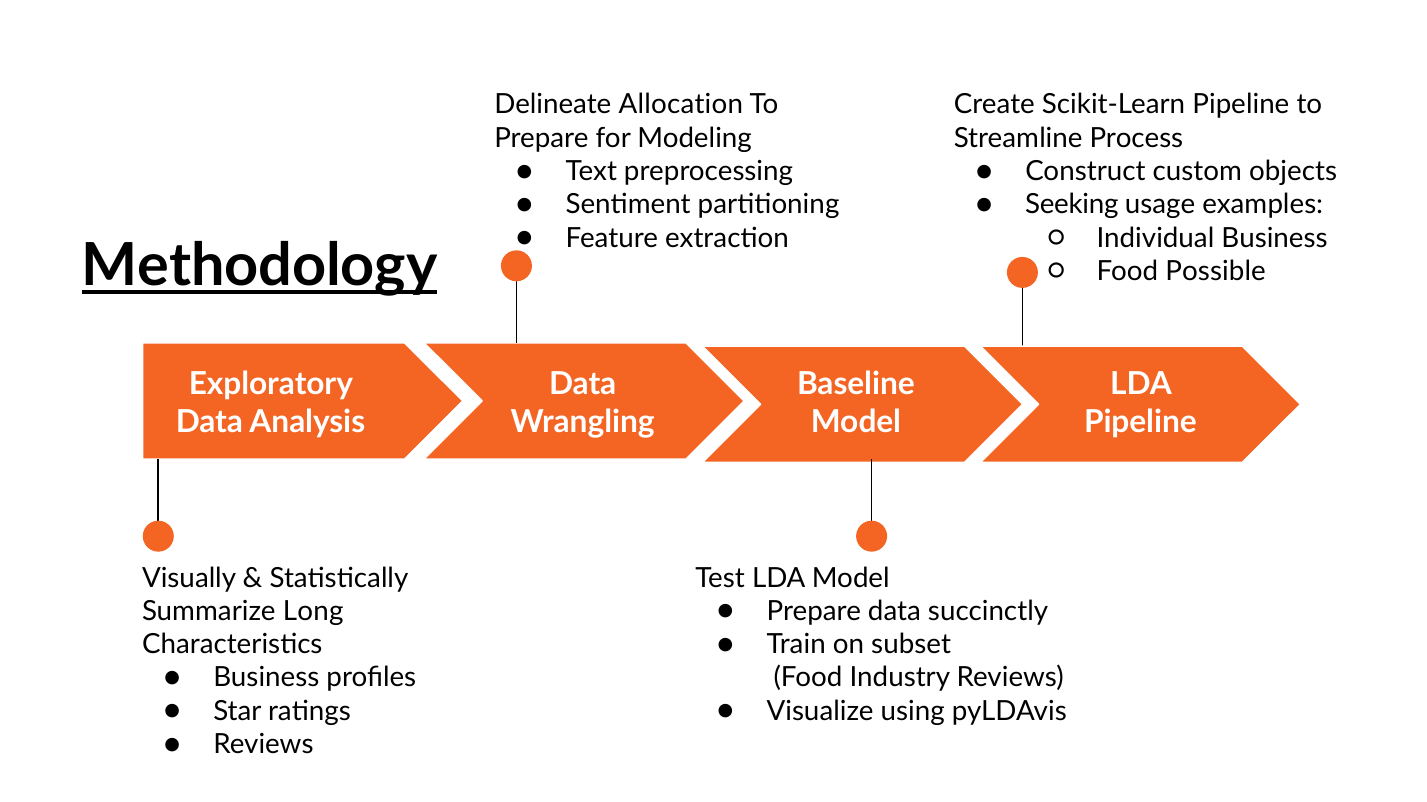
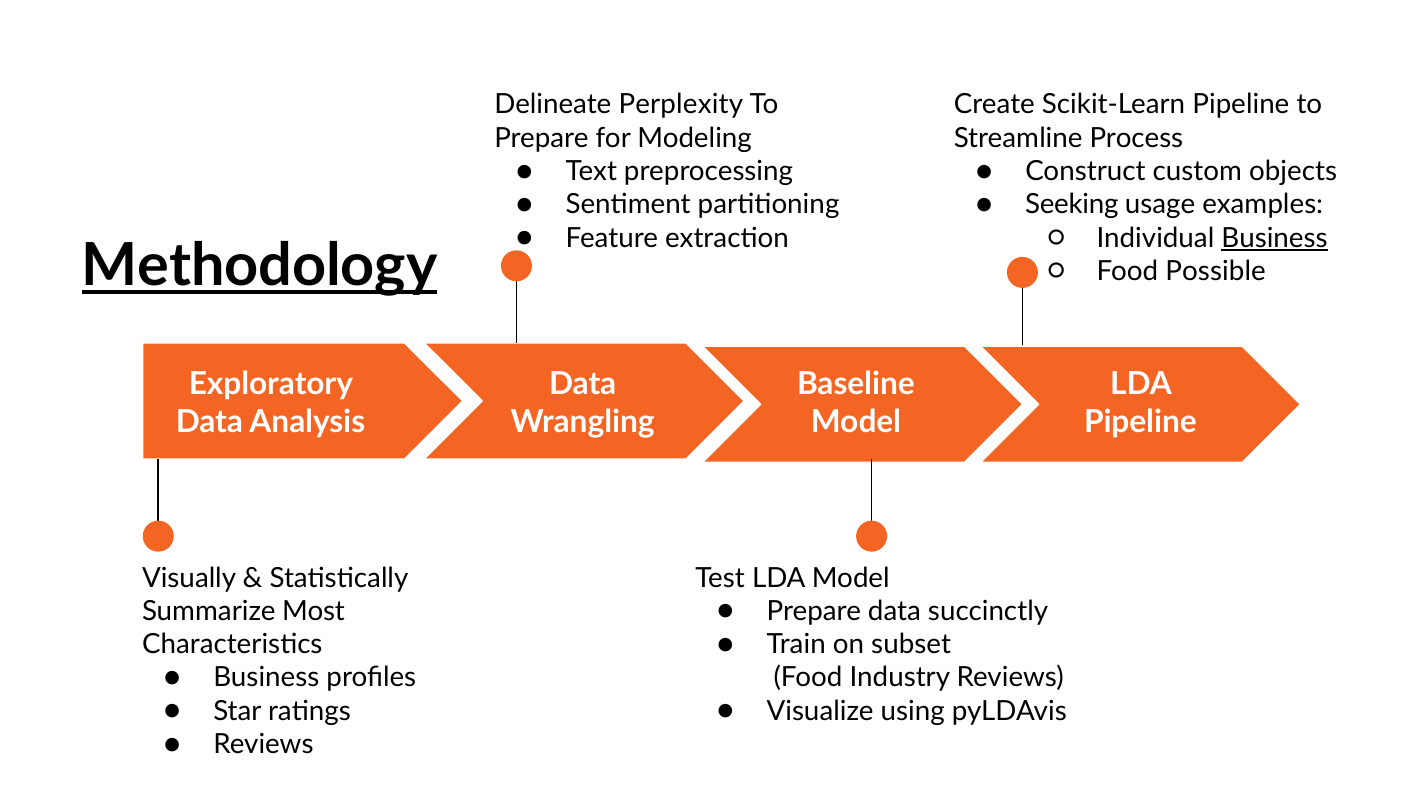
Allocation: Allocation -> Perplexity
Business at (1275, 238) underline: none -> present
Long: Long -> Most
